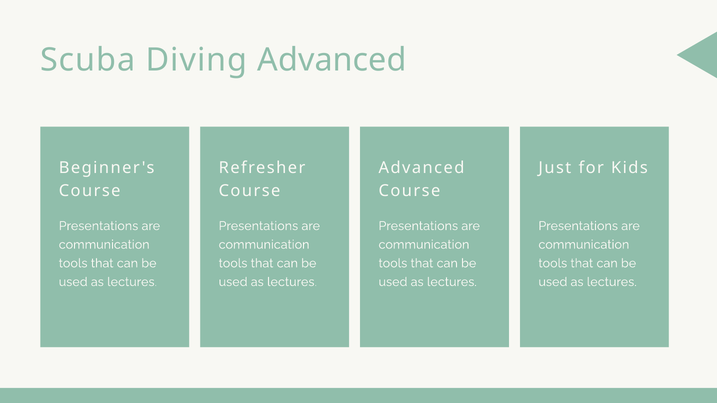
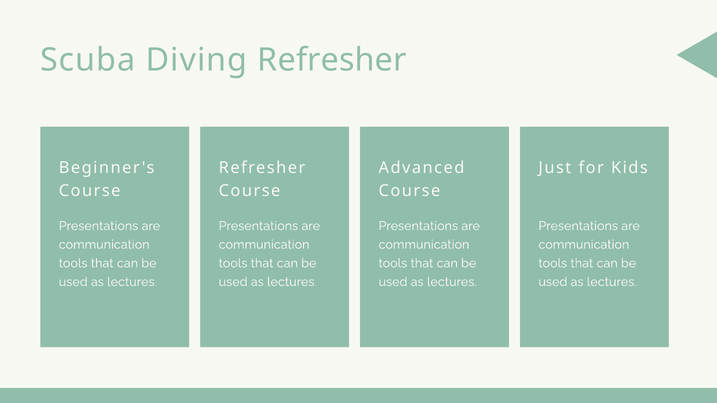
Diving Advanced: Advanced -> Refresher
